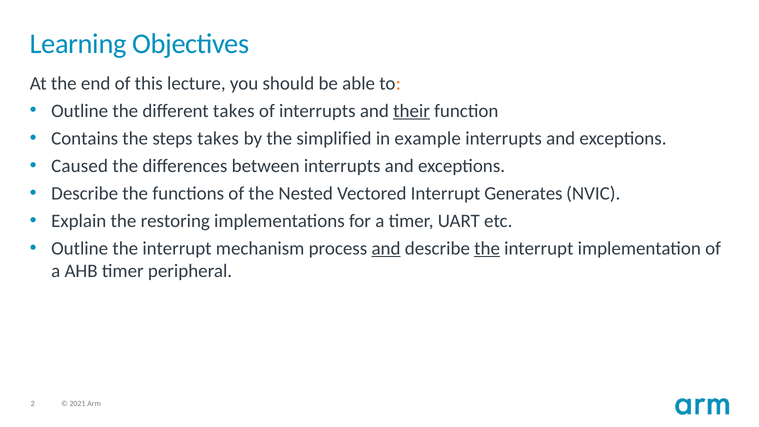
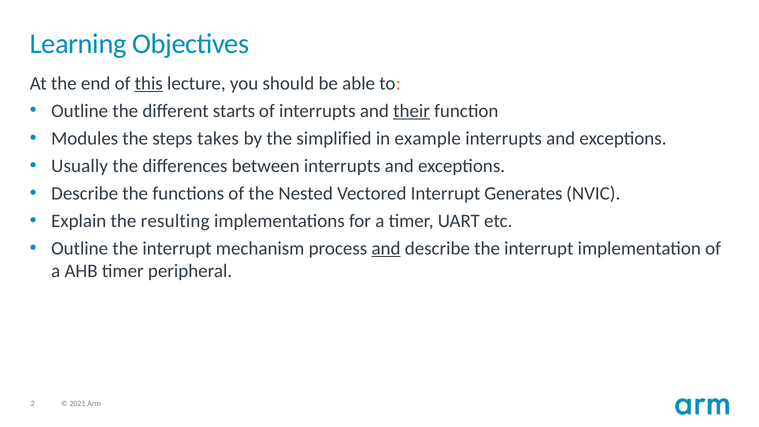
this underline: none -> present
different takes: takes -> starts
Contains: Contains -> Modules
Caused: Caused -> Usually
restoring: restoring -> resulting
the at (487, 248) underline: present -> none
